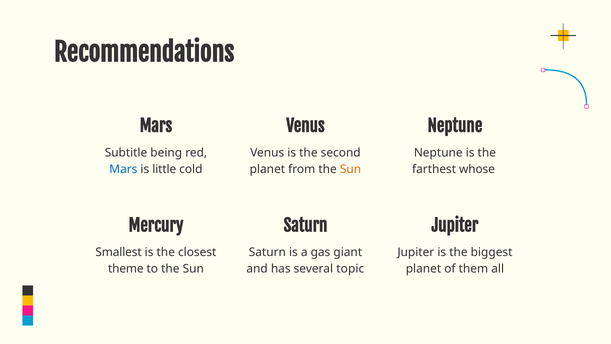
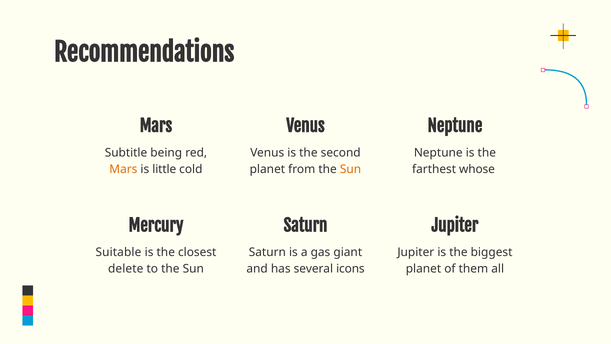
Mars at (123, 169) colour: blue -> orange
Smallest: Smallest -> Suitable
theme: theme -> delete
topic: topic -> icons
